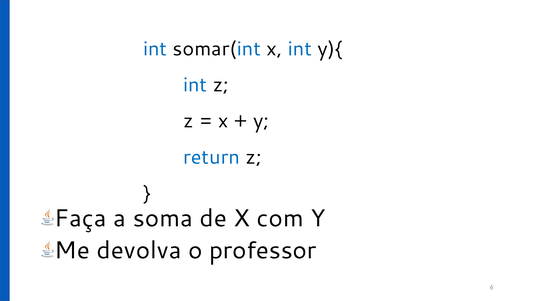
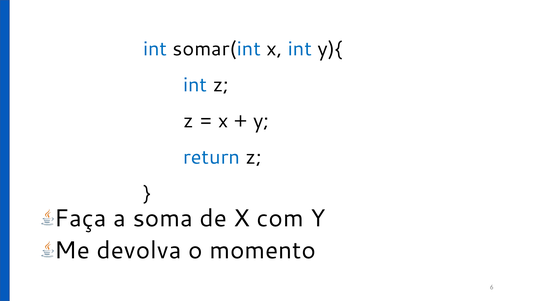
professor: professor -> momento
